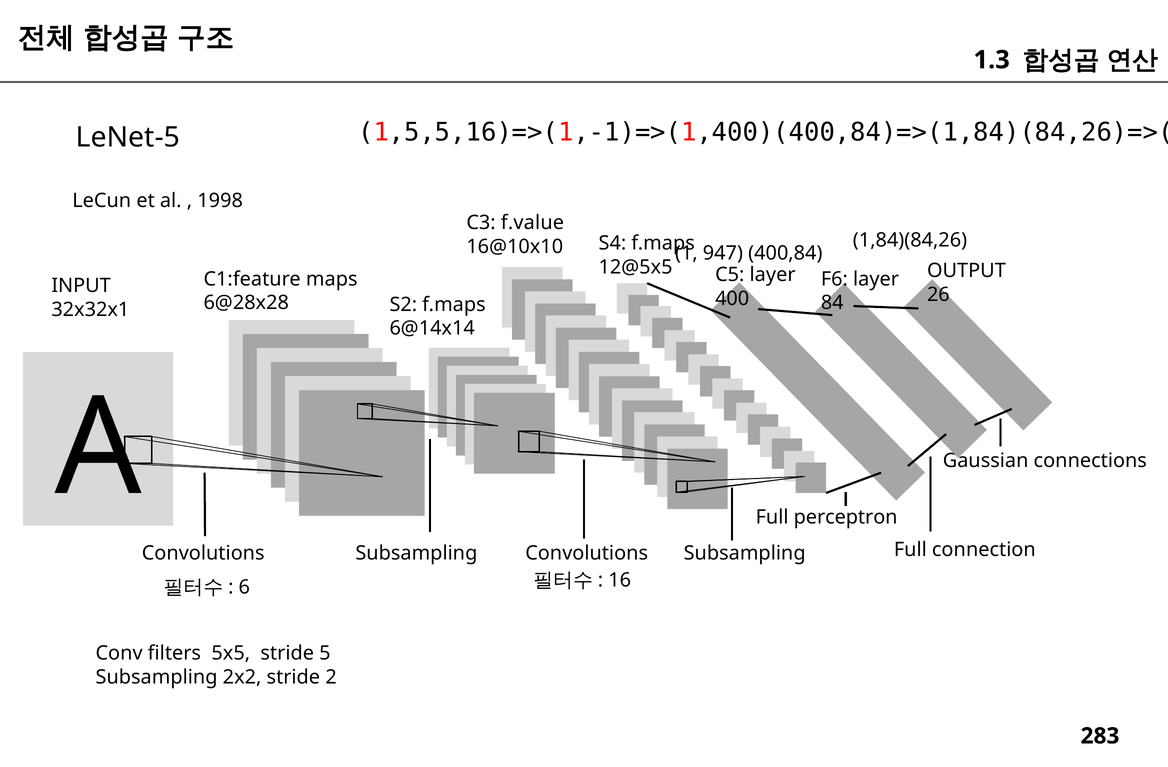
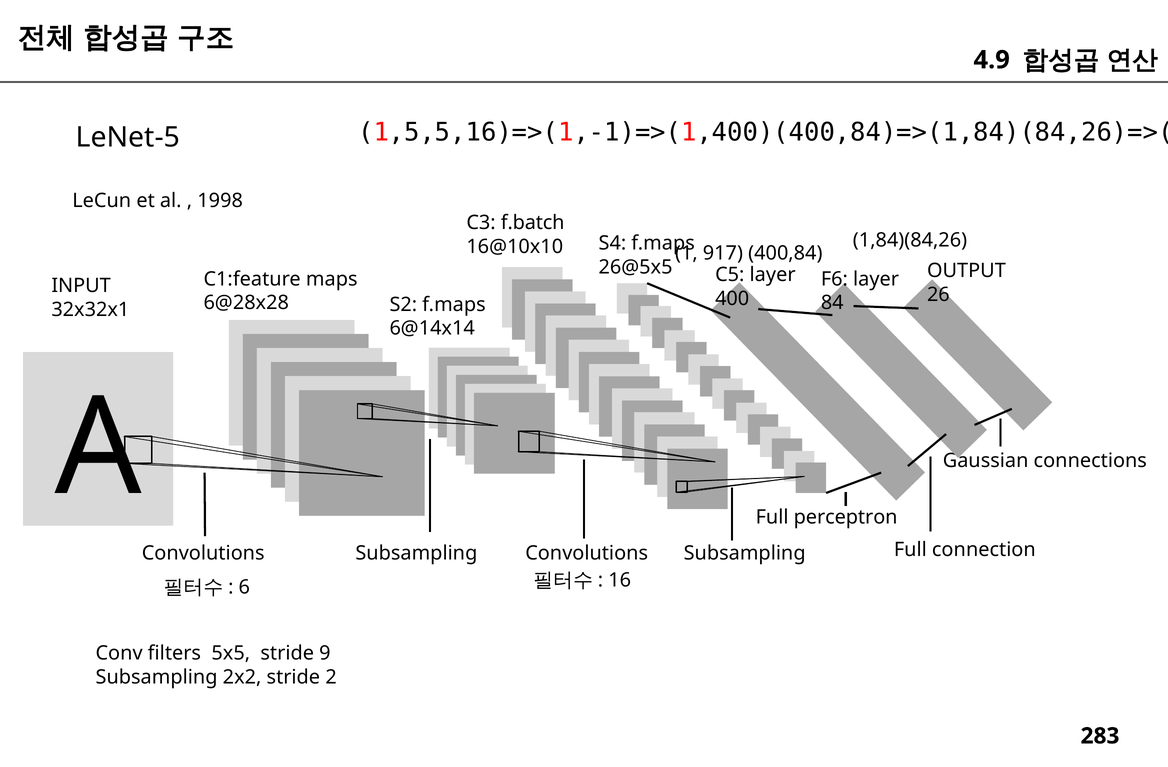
1.3: 1.3 -> 4.9
f.value: f.value -> f.batch
947: 947 -> 917
12@5x5: 12@5x5 -> 26@5x5
5: 5 -> 9
